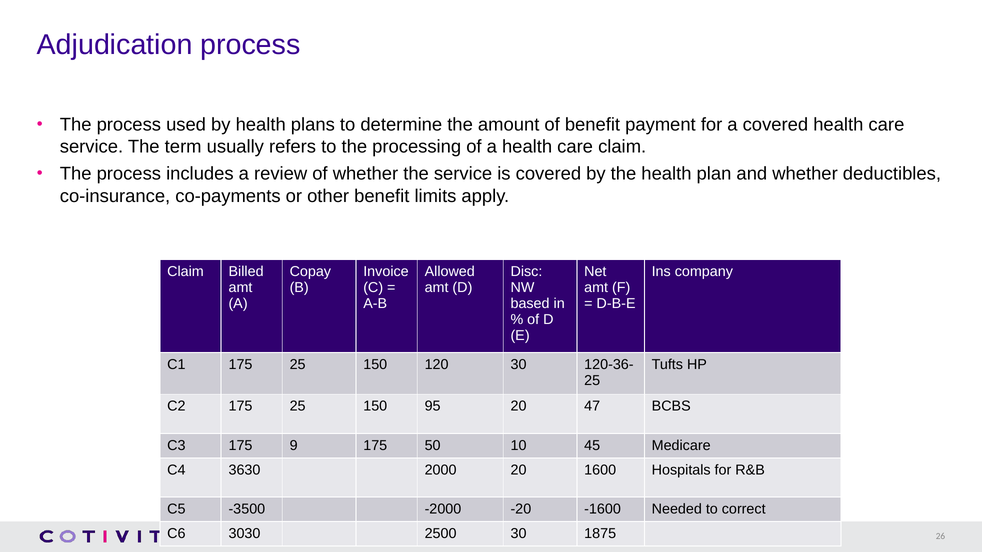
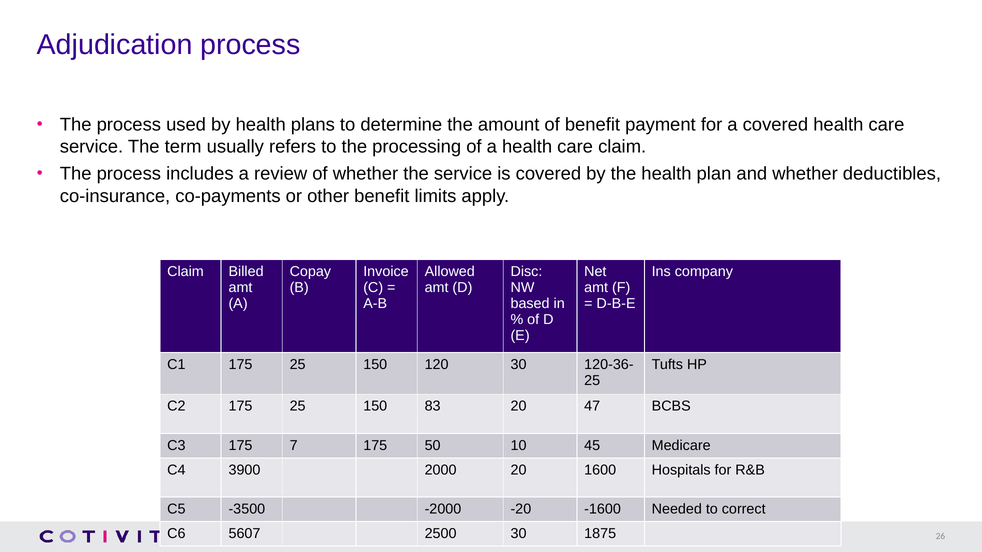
95: 95 -> 83
9: 9 -> 7
3630: 3630 -> 3900
3030: 3030 -> 5607
